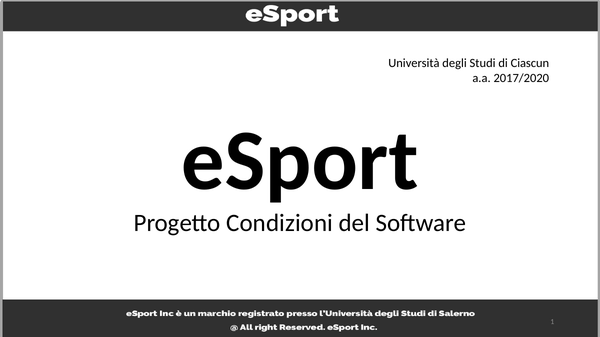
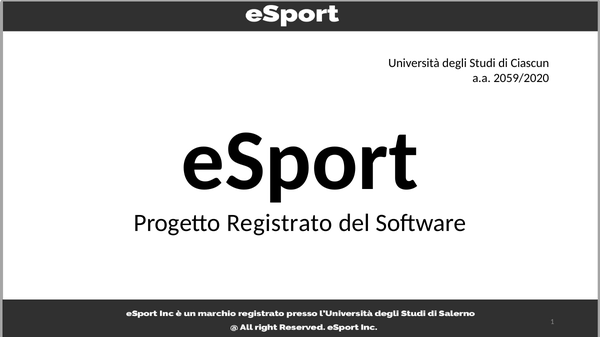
2017/2020: 2017/2020 -> 2059/2020
Condizioni: Condizioni -> Registrato
